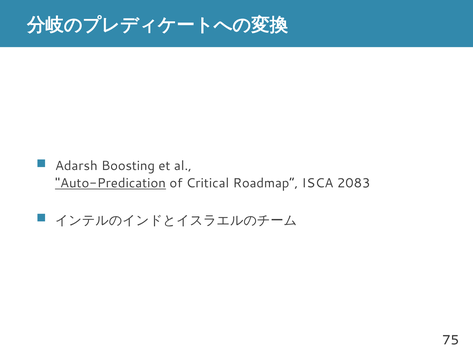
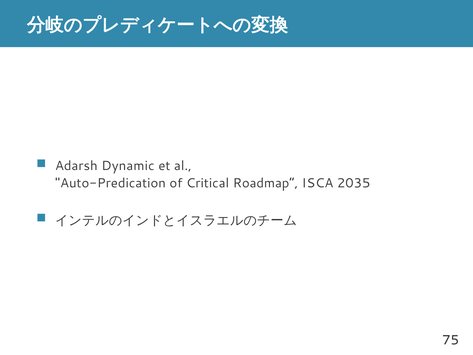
Boosting: Boosting -> Dynamic
Auto-Predication underline: present -> none
2083: 2083 -> 2035
